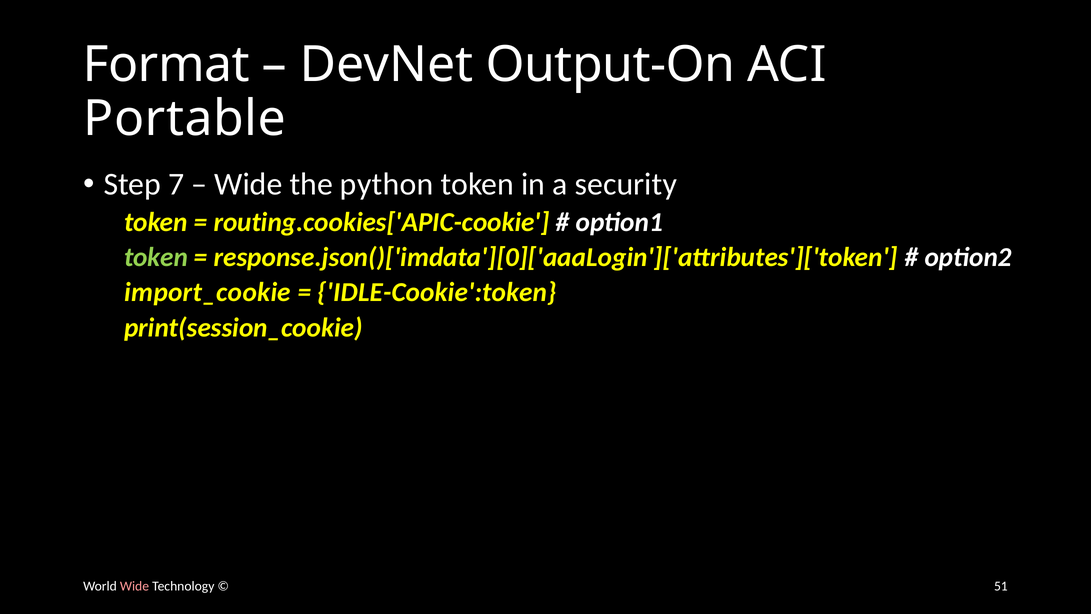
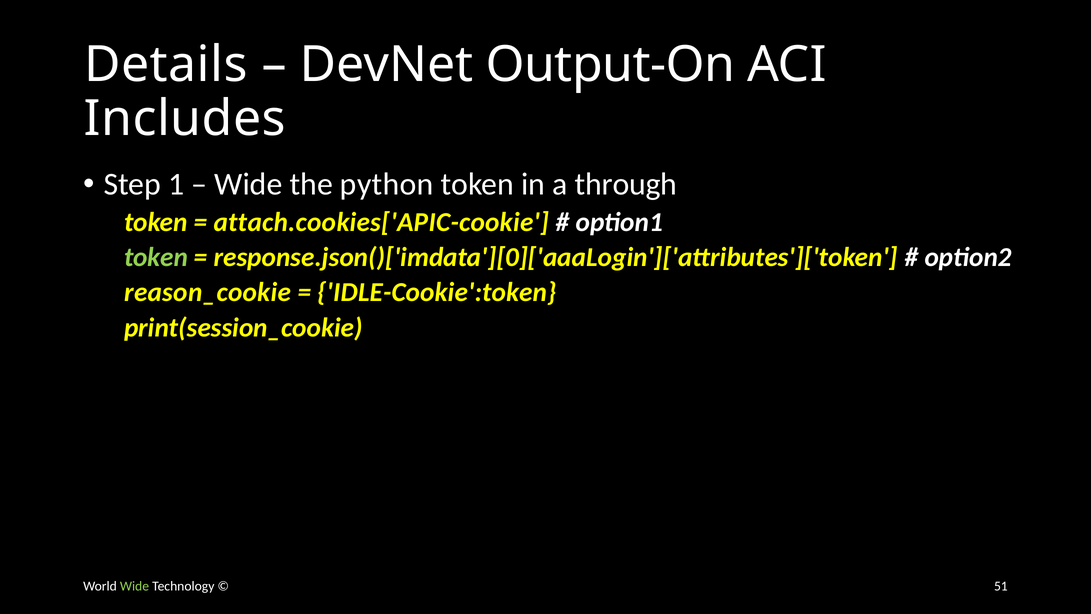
Format: Format -> Details
Portable: Portable -> Includes
7: 7 -> 1
security: security -> through
routing.cookies['APIC-cookie: routing.cookies['APIC-cookie -> attach.cookies['APIC-cookie
import_cookie: import_cookie -> reason_cookie
Wide at (134, 586) colour: pink -> light green
